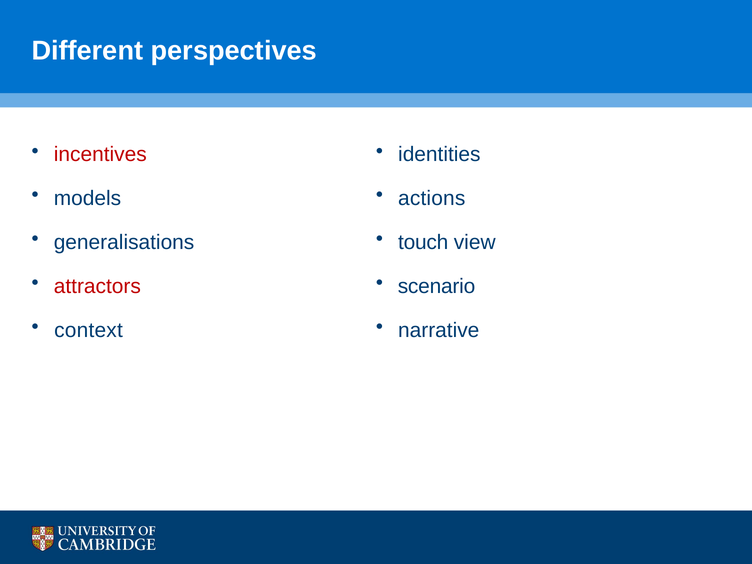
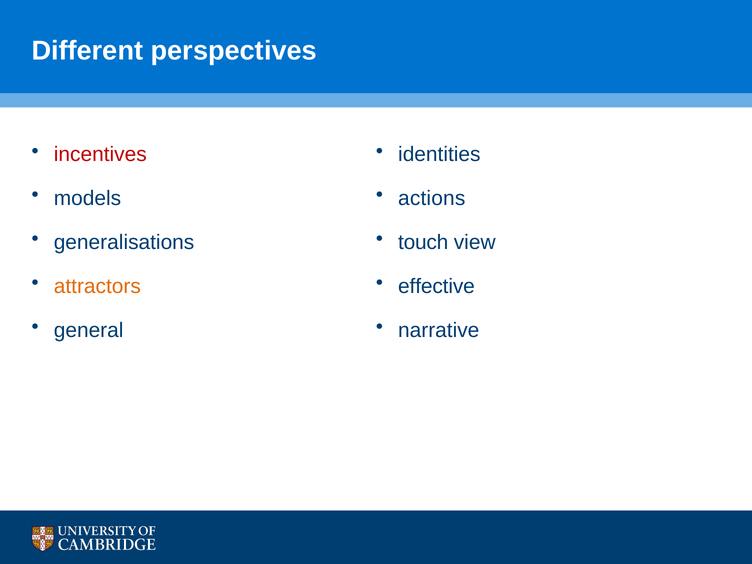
attractors colour: red -> orange
scenario: scenario -> effective
context: context -> general
